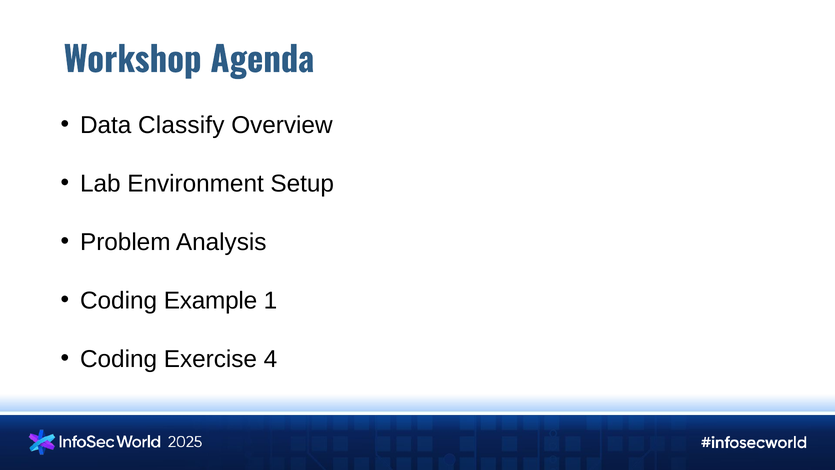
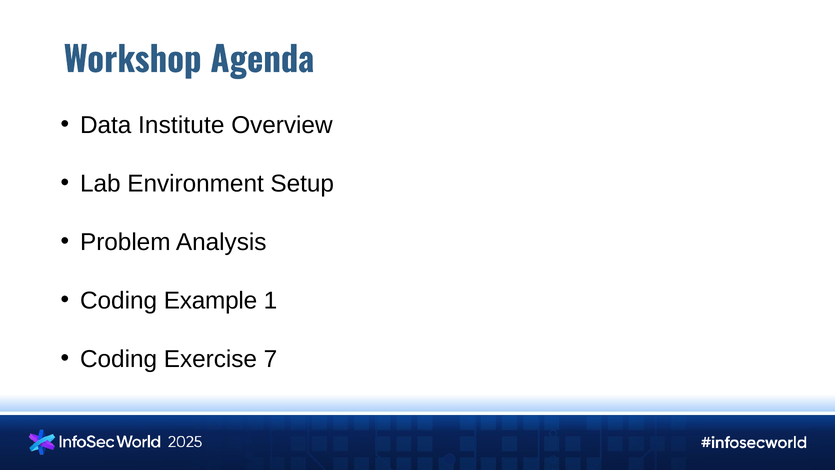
Classify: Classify -> Institute
4: 4 -> 7
